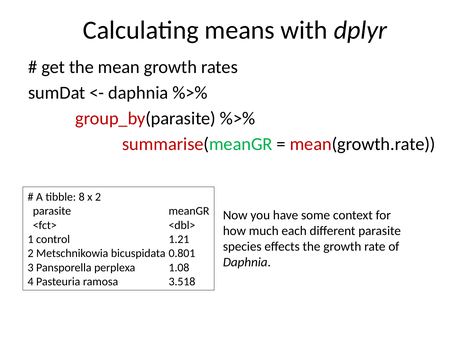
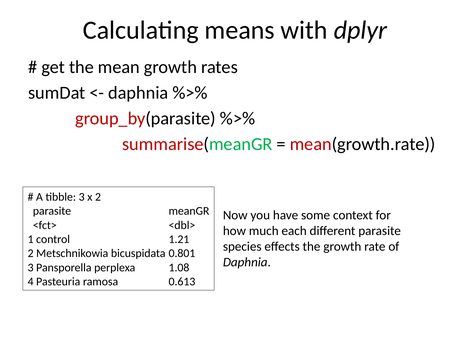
tibble 8: 8 -> 3
3.518: 3.518 -> 0.613
